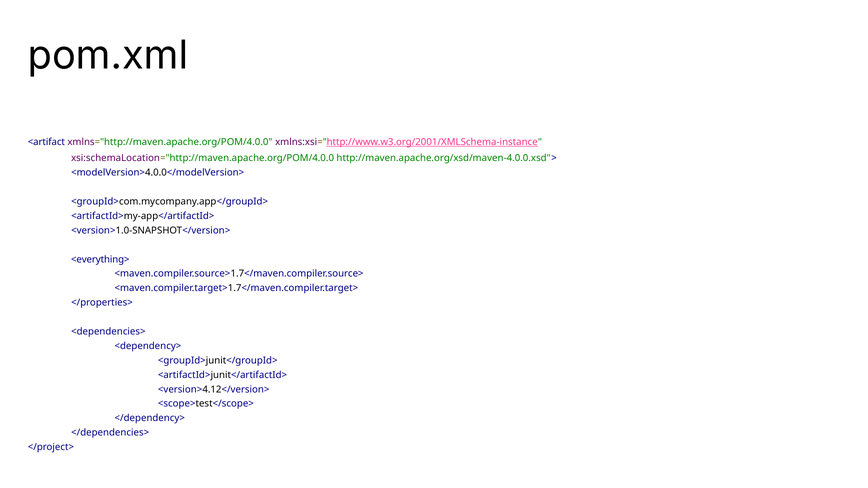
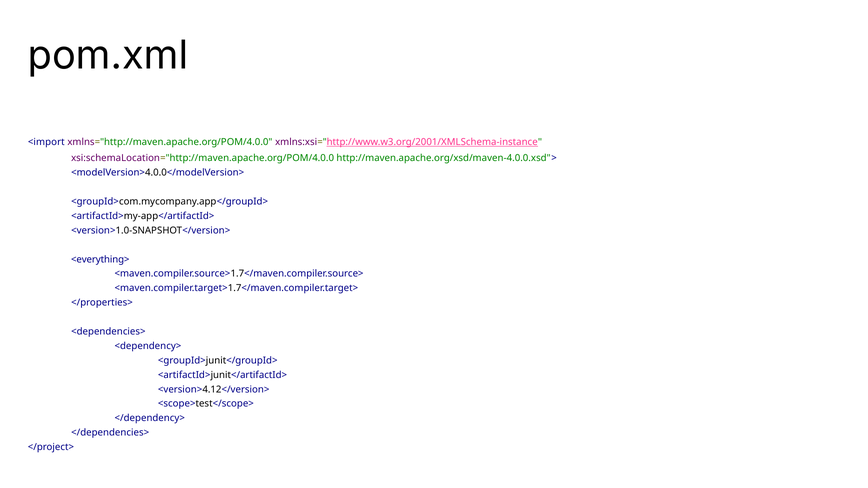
<artifact: <artifact -> <import
